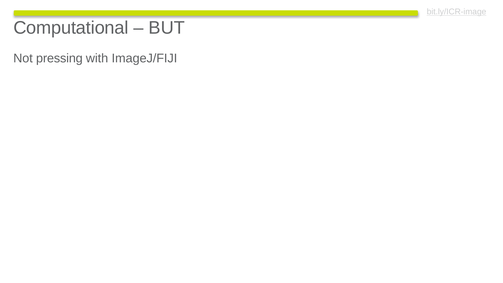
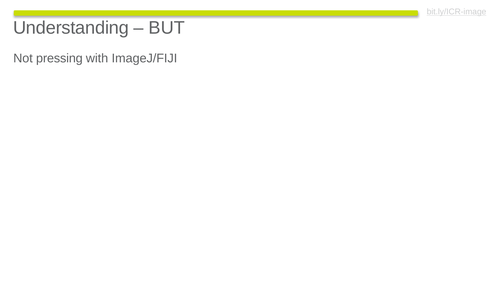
Computational: Computational -> Understanding
